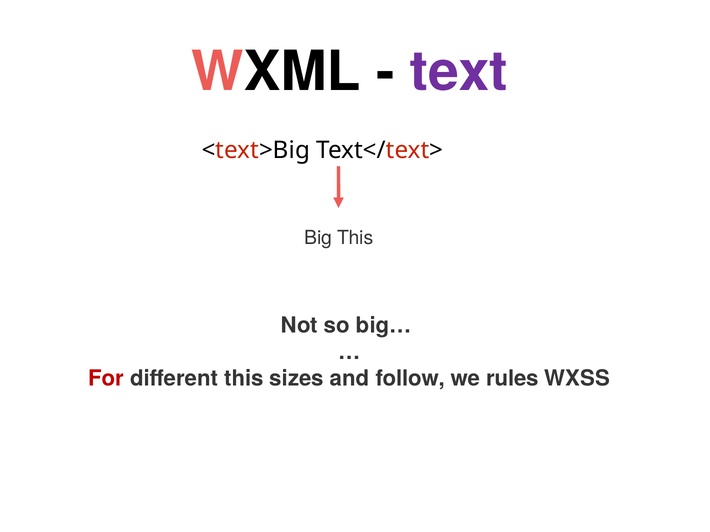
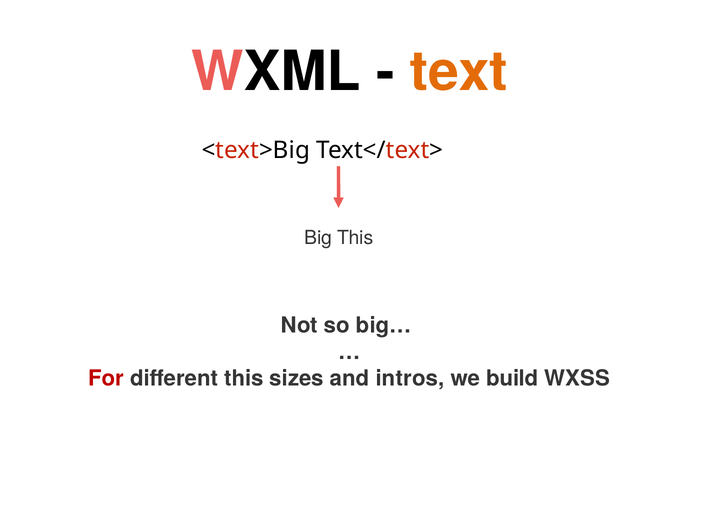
text colour: purple -> orange
follow: follow -> intros
rules: rules -> build
